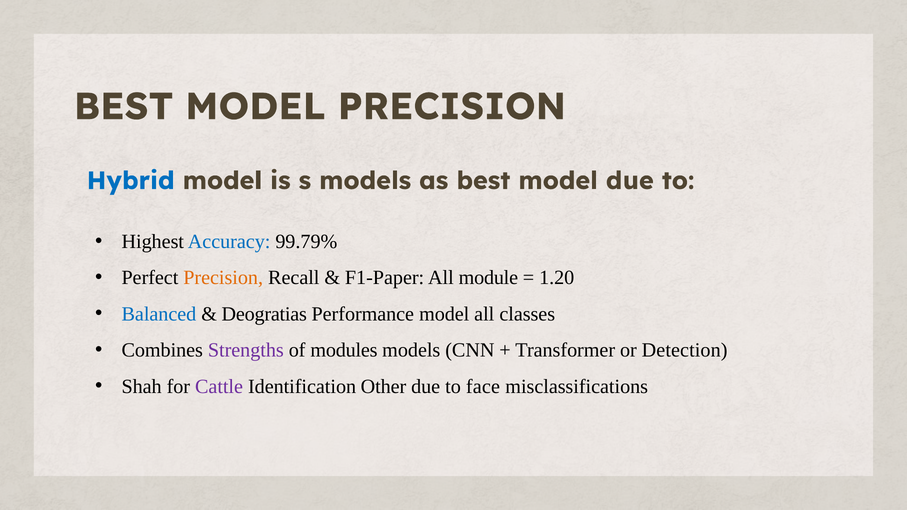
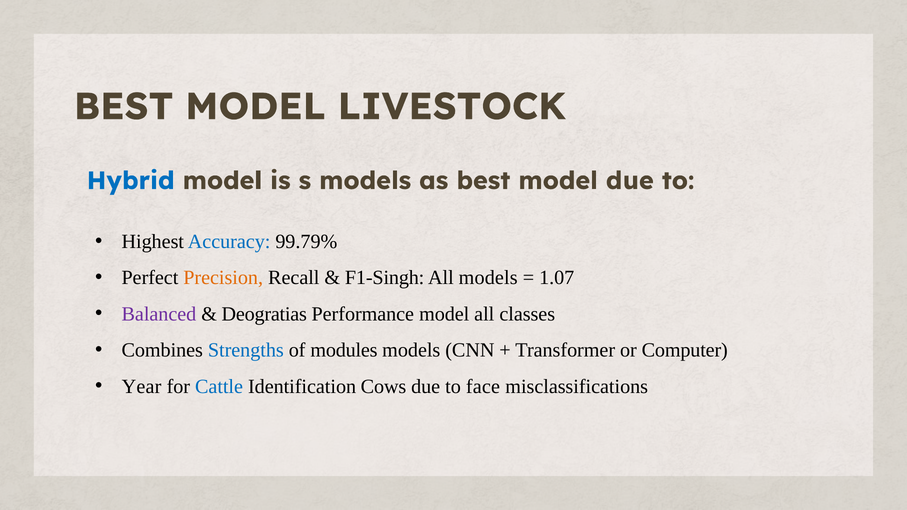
MODEL PRECISION: PRECISION -> LIVESTOCK
F1-Paper: F1-Paper -> F1-Singh
All module: module -> models
1.20: 1.20 -> 1.07
Balanced colour: blue -> purple
Strengths colour: purple -> blue
Detection: Detection -> Computer
Shah: Shah -> Year
Cattle colour: purple -> blue
Other: Other -> Cows
